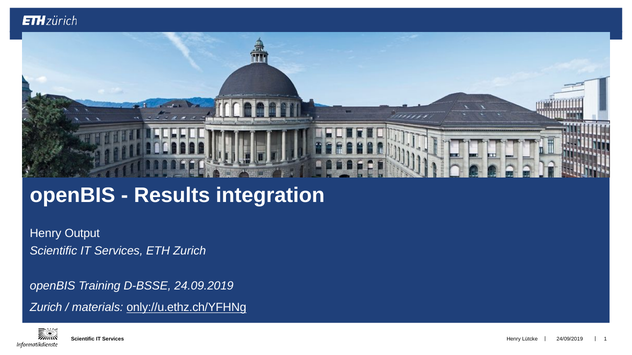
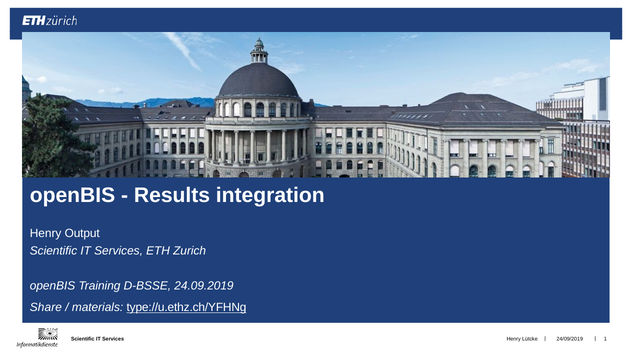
Zurich at (46, 308): Zurich -> Share
only://u.ethz.ch/YFHNg: only://u.ethz.ch/YFHNg -> type://u.ethz.ch/YFHNg
